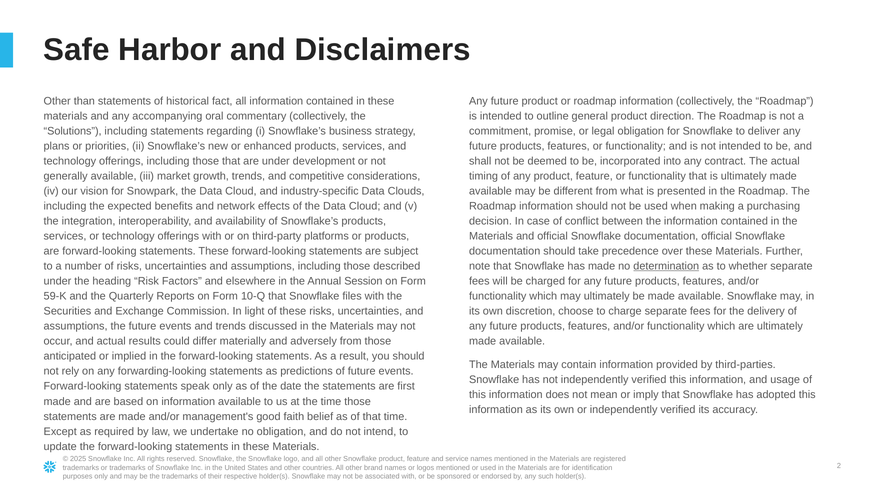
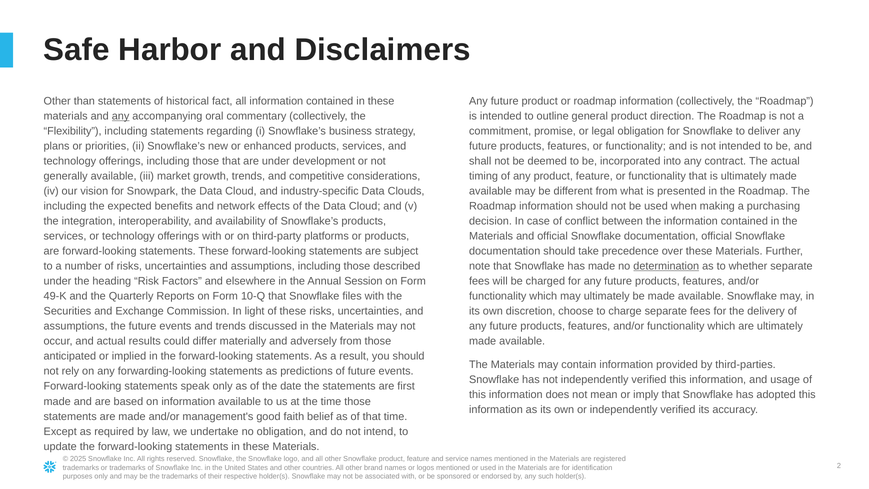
any at (121, 116) underline: none -> present
Solutions: Solutions -> Flexibility
59-K: 59-K -> 49-K
